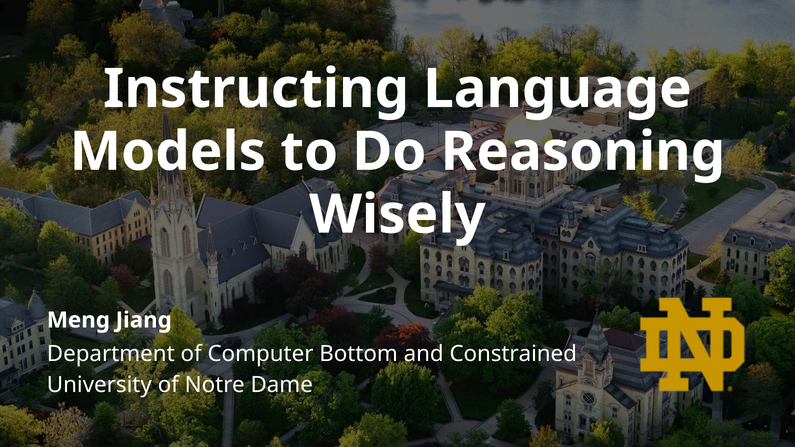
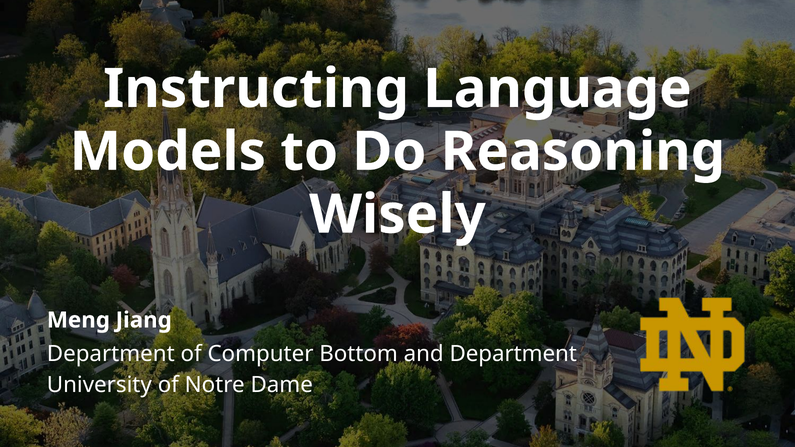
and Constrained: Constrained -> Department
